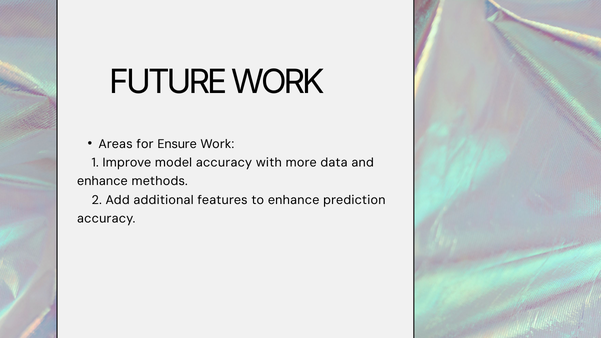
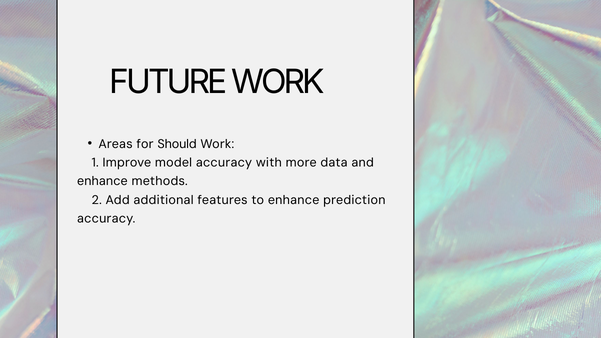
Ensure: Ensure -> Should
